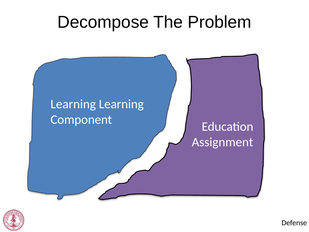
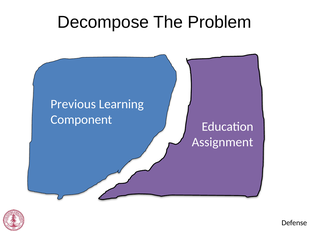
Learning at (73, 104): Learning -> Previous
